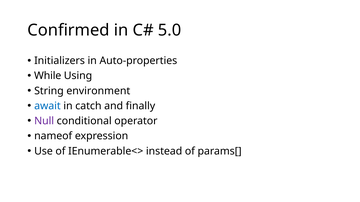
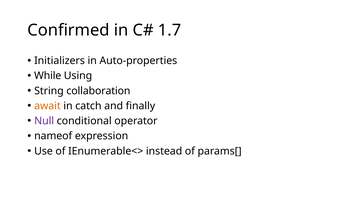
5.0: 5.0 -> 1.7
environment: environment -> collaboration
await colour: blue -> orange
